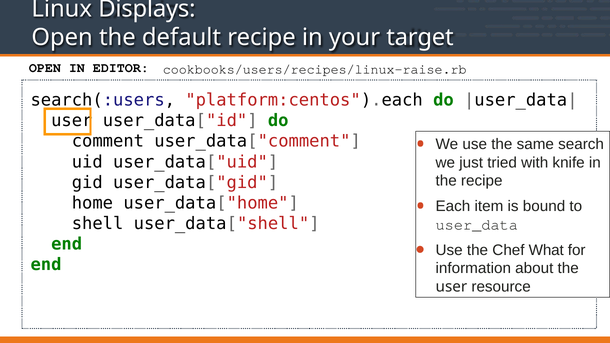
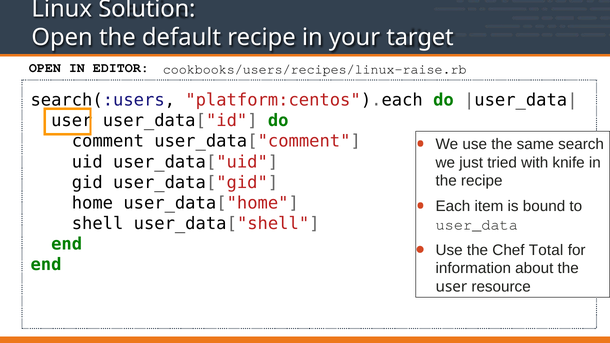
Displays: Displays -> Solution
What: What -> Total
